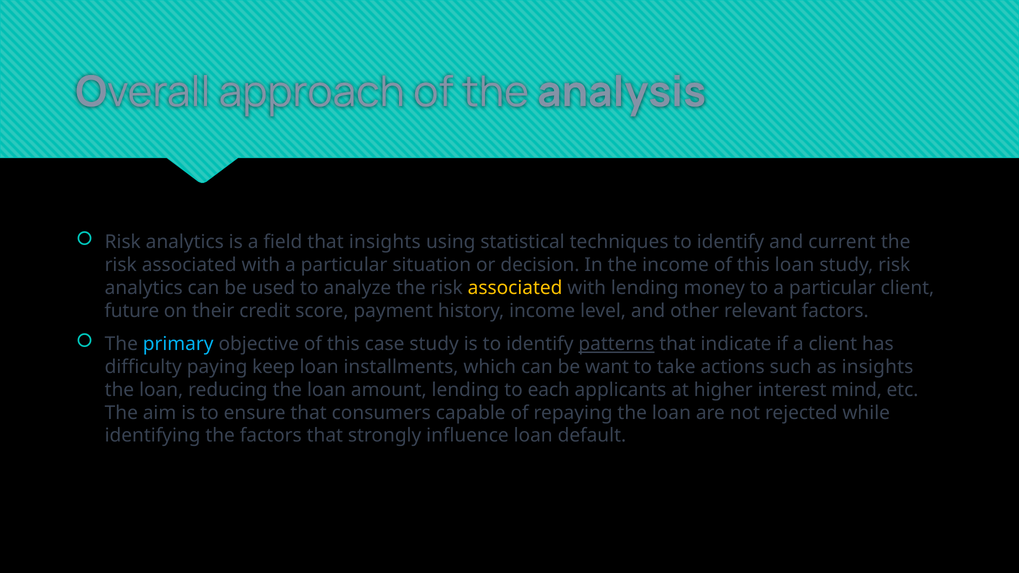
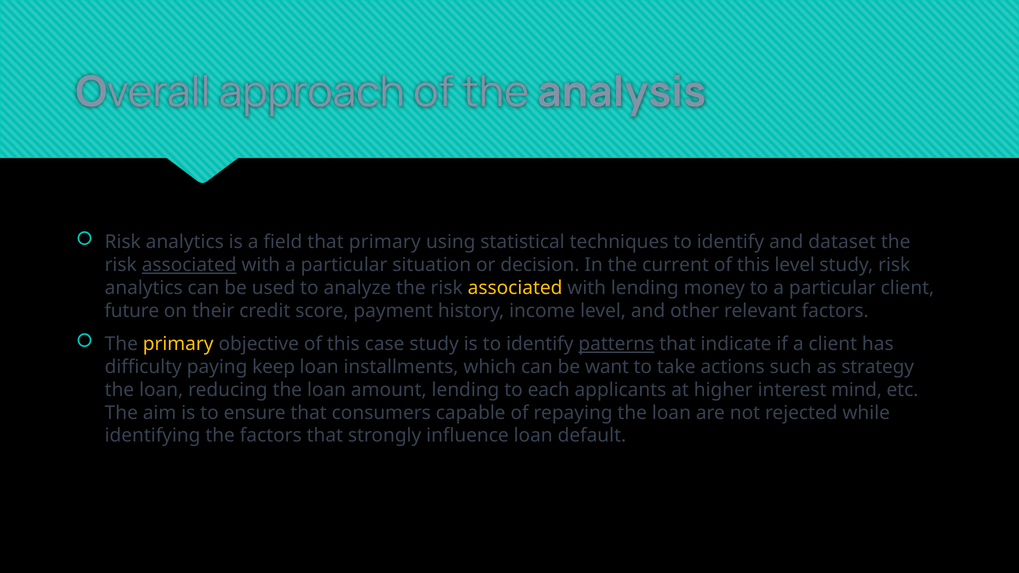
that insights: insights -> primary
current: current -> dataset
associated at (189, 265) underline: none -> present
the income: income -> current
this loan: loan -> level
primary at (178, 344) colour: light blue -> yellow
as insights: insights -> strategy
